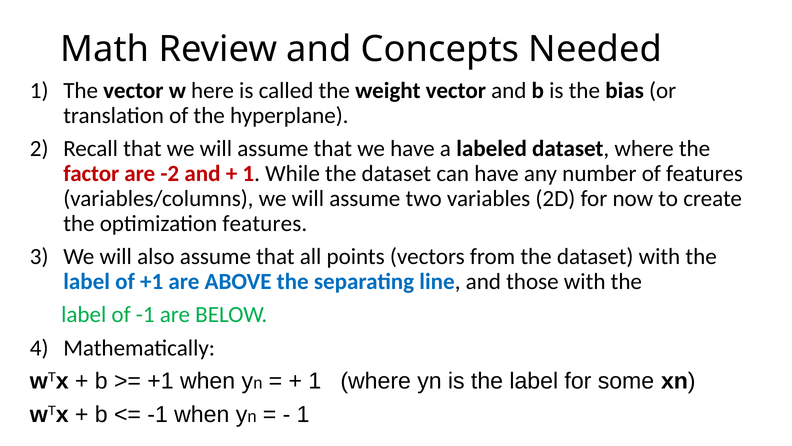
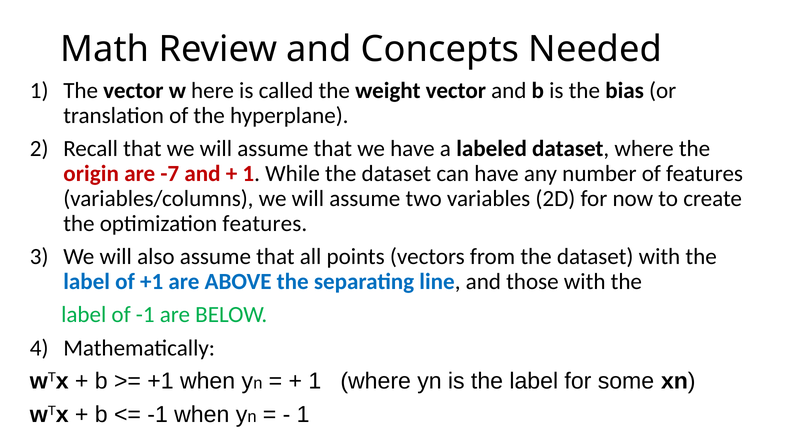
factor: factor -> origin
-2: -2 -> -7
